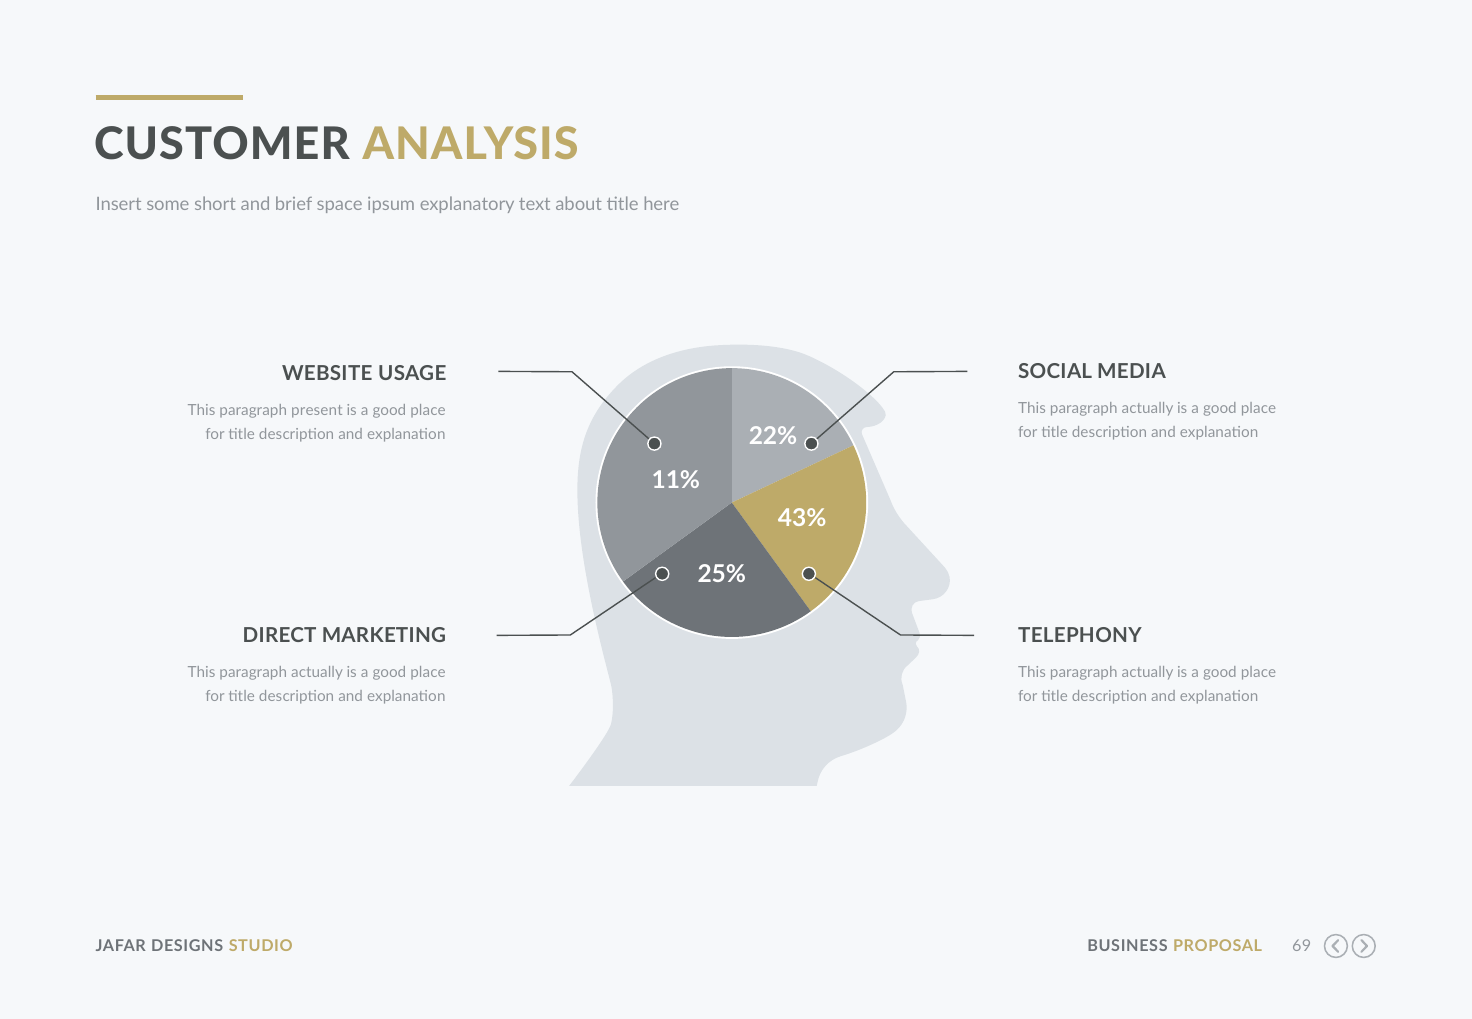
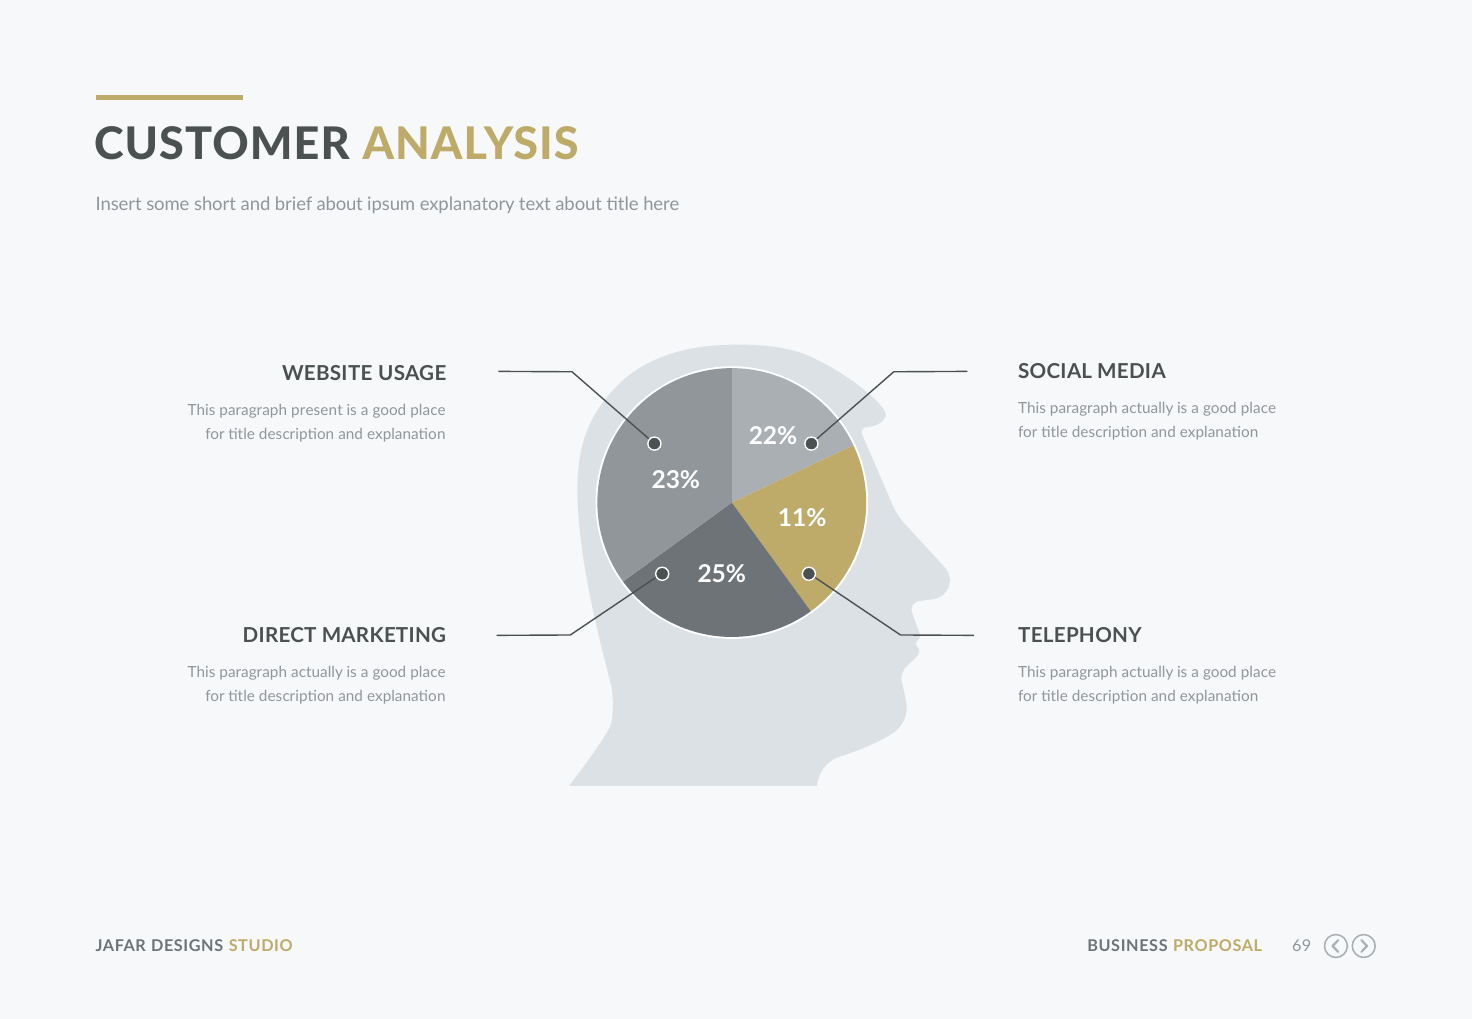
brief space: space -> about
11%: 11% -> 23%
43%: 43% -> 11%
